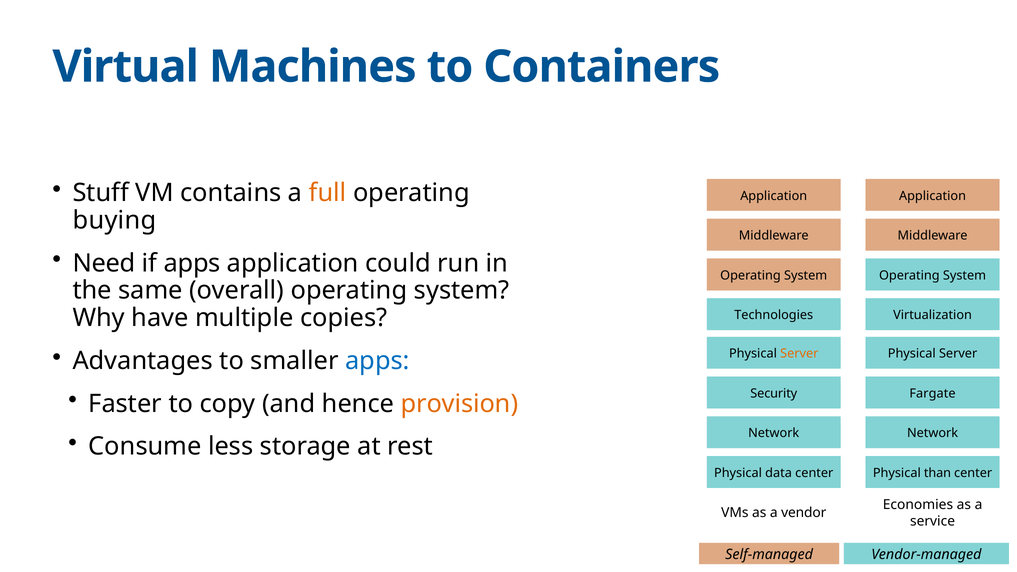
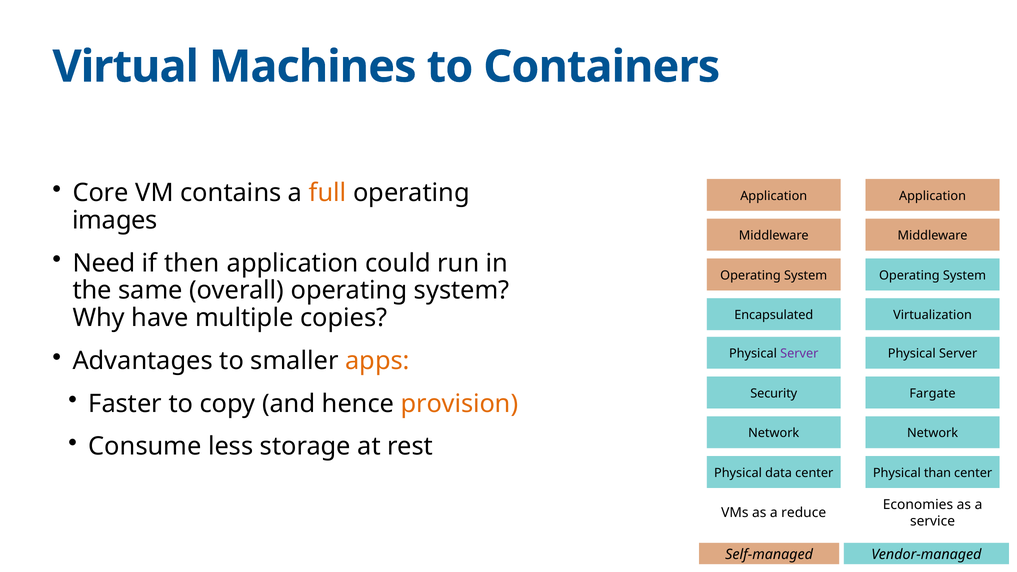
Stuff: Stuff -> Core
buying: buying -> images
if apps: apps -> then
Technologies: Technologies -> Encapsulated
apps at (377, 361) colour: blue -> orange
Server at (799, 354) colour: orange -> purple
vendor: vendor -> reduce
